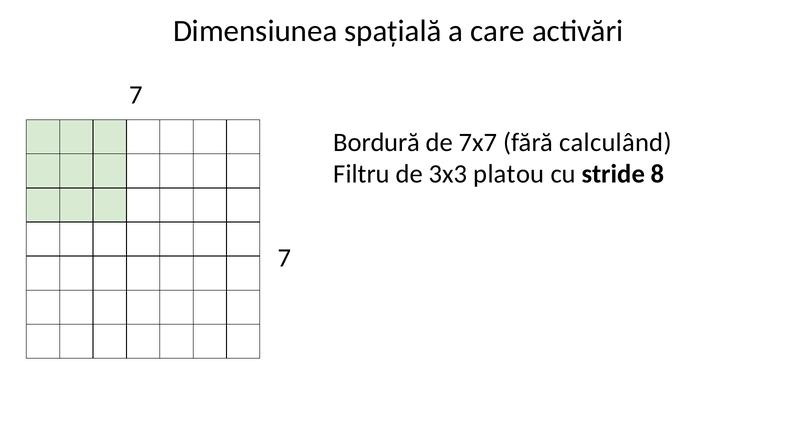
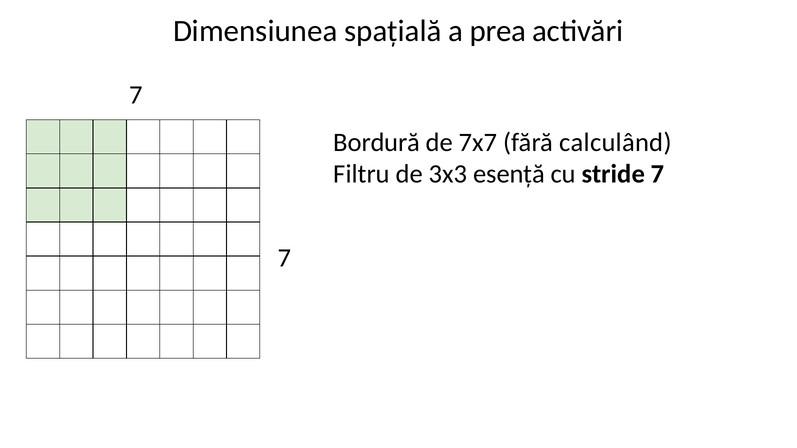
care: care -> prea
platou: platou -> esență
stride 8: 8 -> 7
